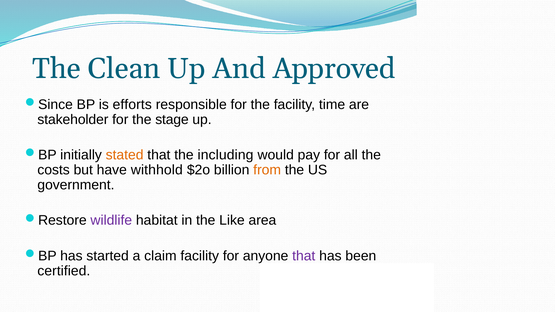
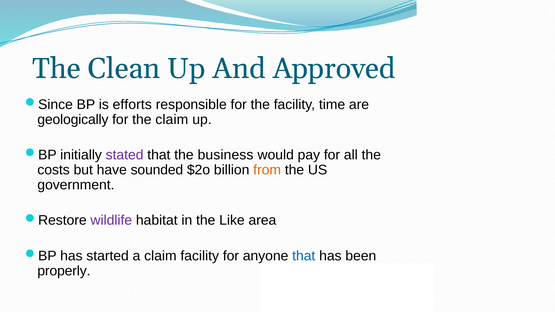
stakeholder: stakeholder -> geologically
the stage: stage -> claim
stated colour: orange -> purple
including: including -> business
withhold: withhold -> sounded
that at (304, 256) colour: purple -> blue
certified: certified -> properly
